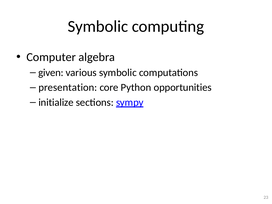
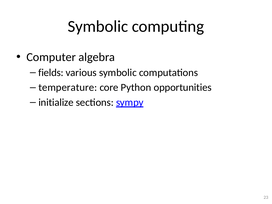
given: given -> fields
presentation: presentation -> temperature
